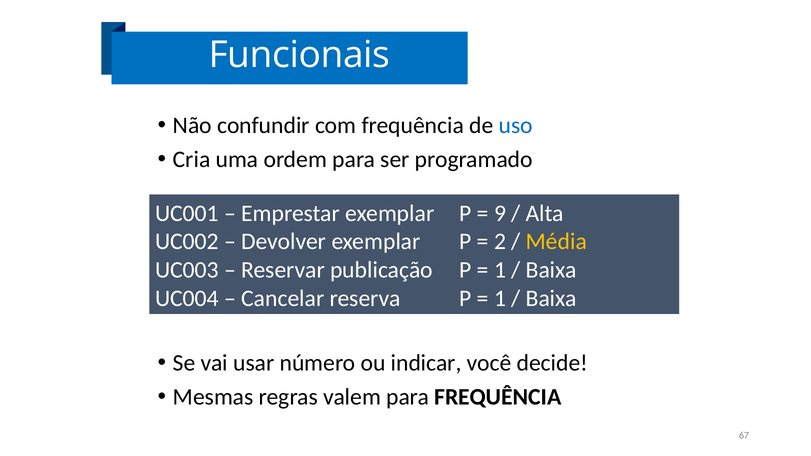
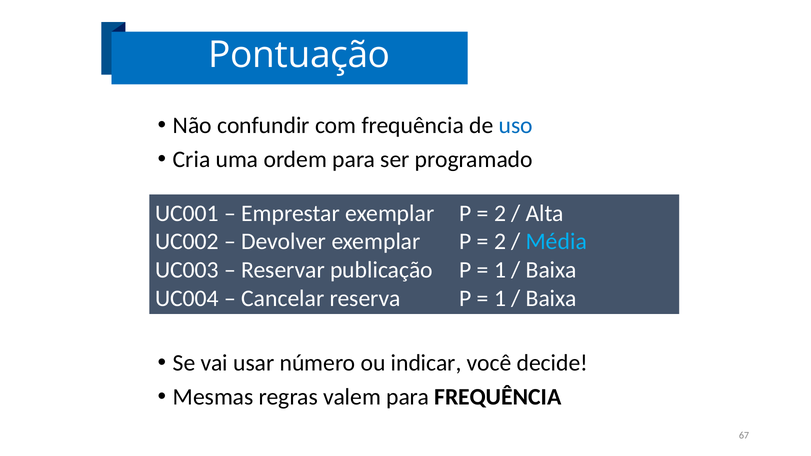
Funcionais: Funcionais -> Pontuação
9 at (500, 213): 9 -> 2
Média colour: yellow -> light blue
